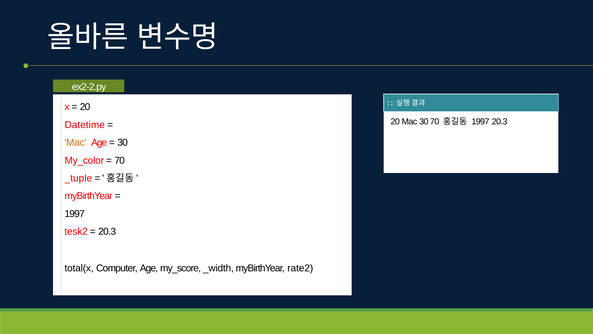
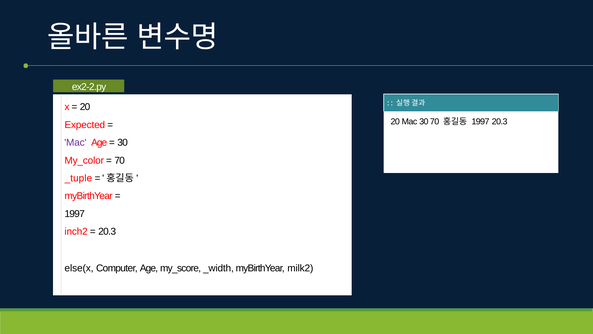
Datetime: Datetime -> Expected
Mac at (75, 142) colour: orange -> purple
tesk2: tesk2 -> inch2
total(x: total(x -> else(x
rate2: rate2 -> milk2
